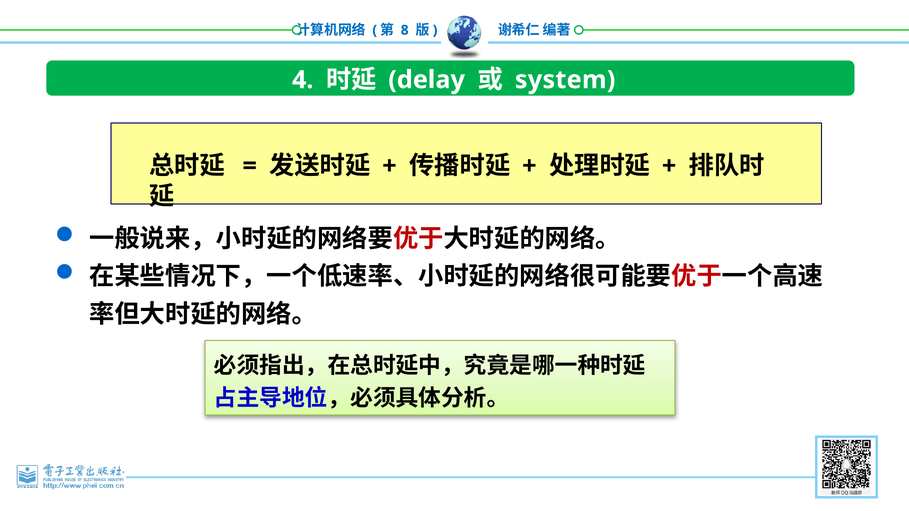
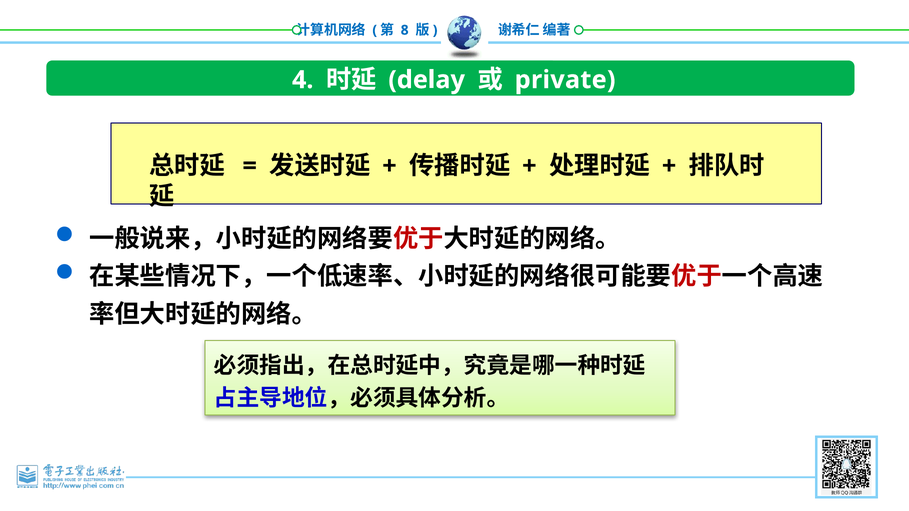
system: system -> private
